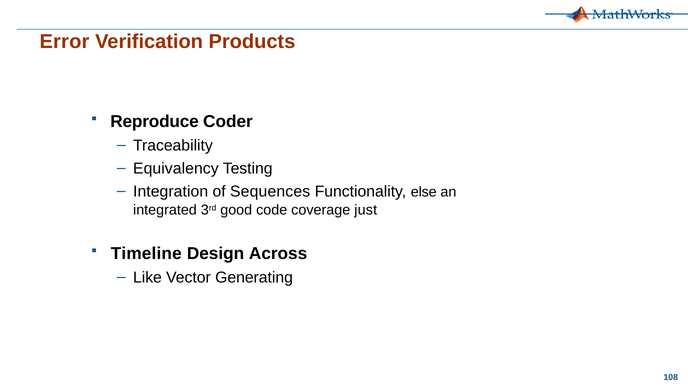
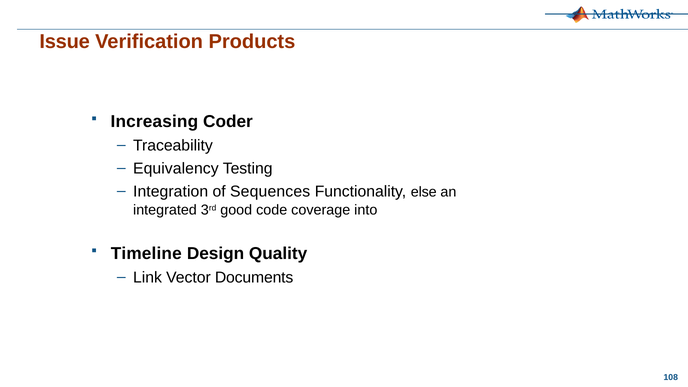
Error: Error -> Issue
Reproduce: Reproduce -> Increasing
just: just -> into
Across: Across -> Quality
Like: Like -> Link
Generating: Generating -> Documents
